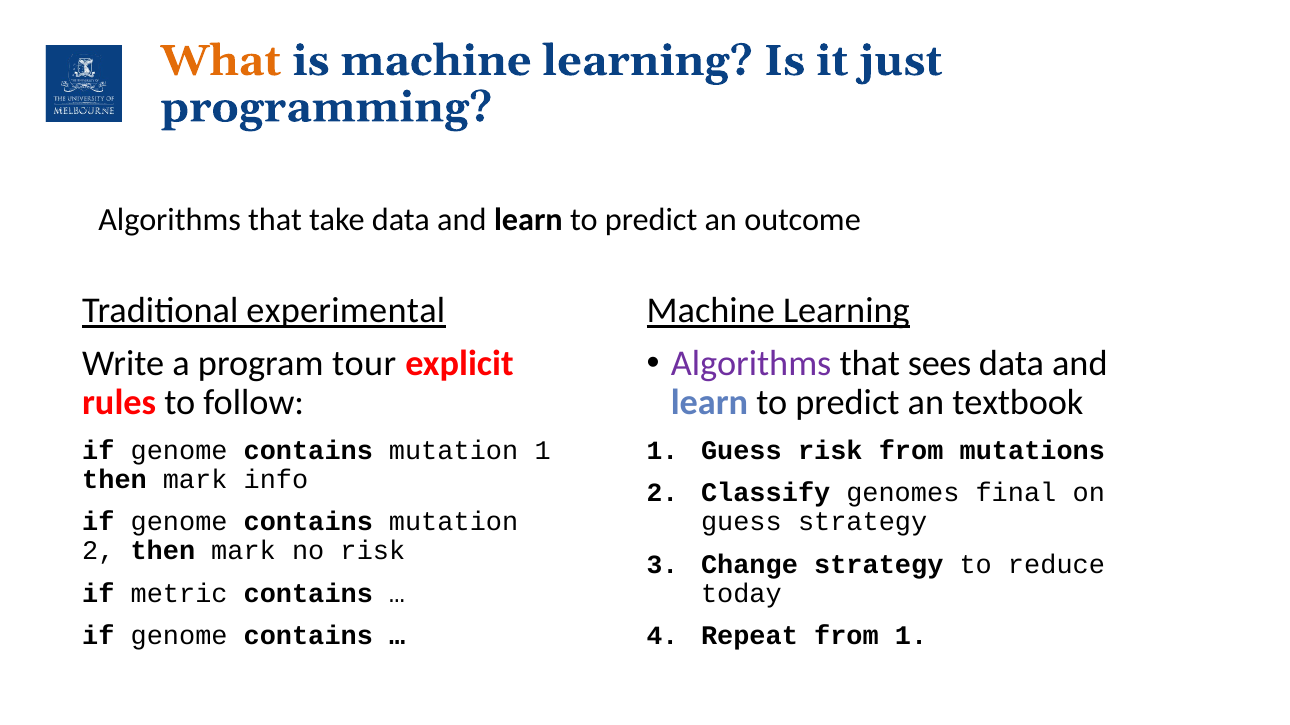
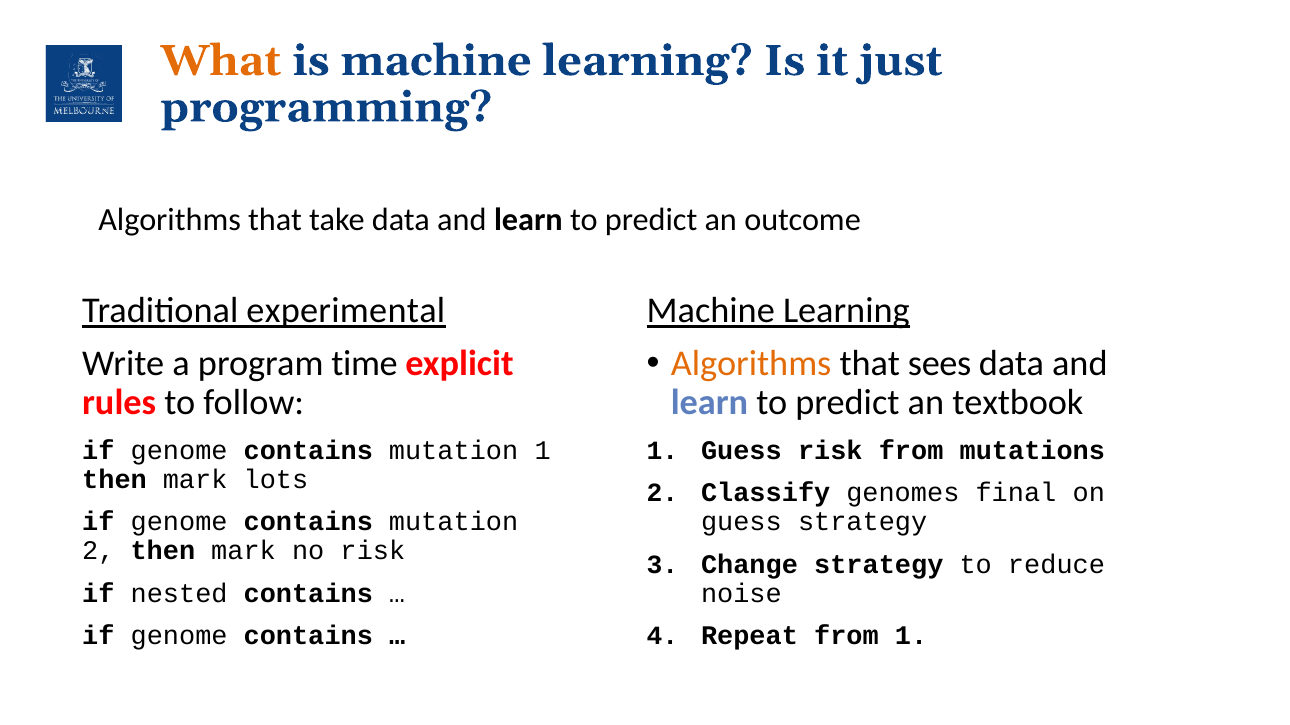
Algorithms at (751, 364) colour: purple -> orange
tour: tour -> time
info: info -> lots
metric: metric -> nested
today: today -> noise
